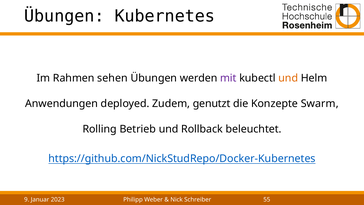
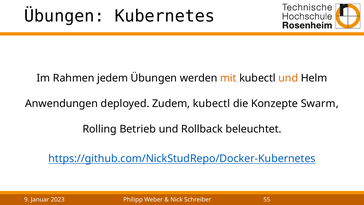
sehen: sehen -> jedem
mit colour: purple -> orange
Zudem genutzt: genutzt -> kubectl
